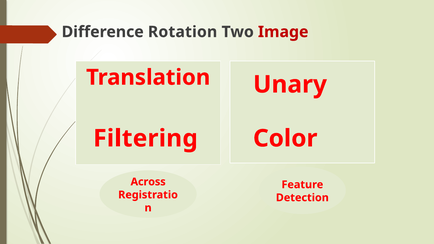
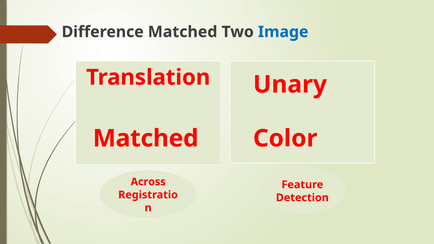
Difference Rotation: Rotation -> Matched
Image colour: red -> blue
Filtering at (145, 138): Filtering -> Matched
